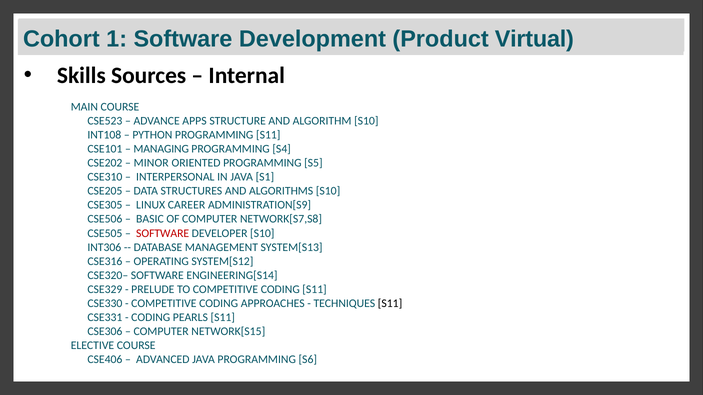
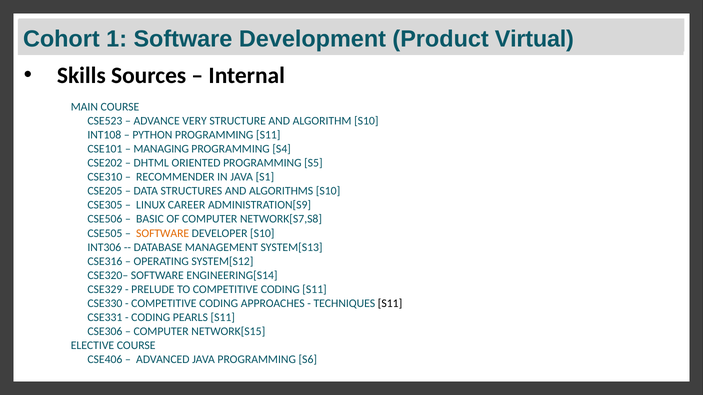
APPS: APPS -> VERY
MINOR: MINOR -> DHTML
INTERPERSONAL: INTERPERSONAL -> RECOMMENDER
SOFTWARE at (163, 233) colour: red -> orange
